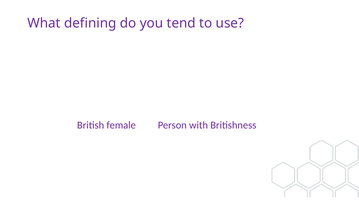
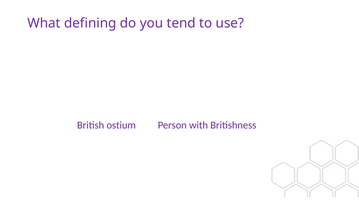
female: female -> ostium
